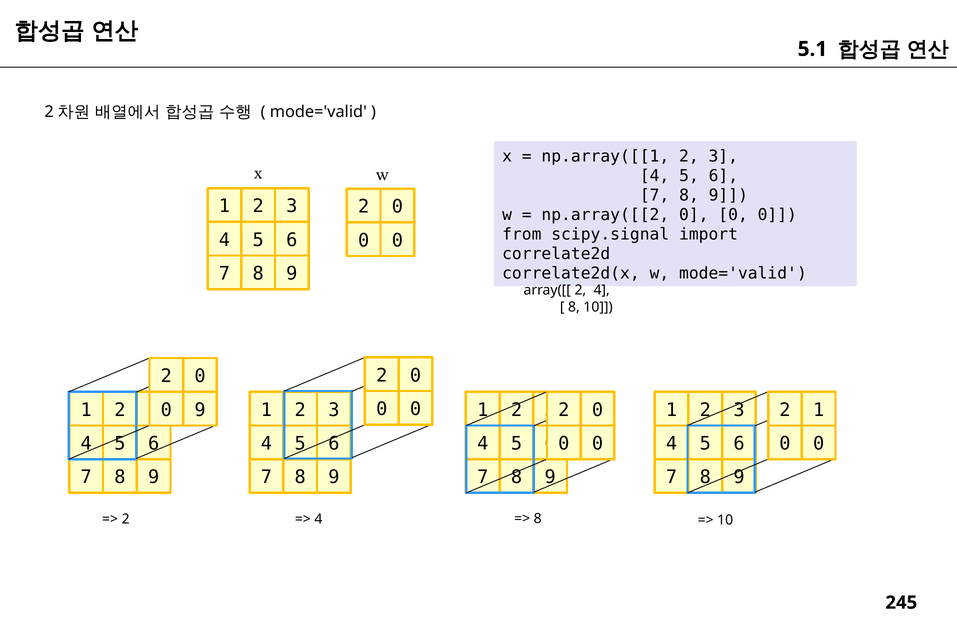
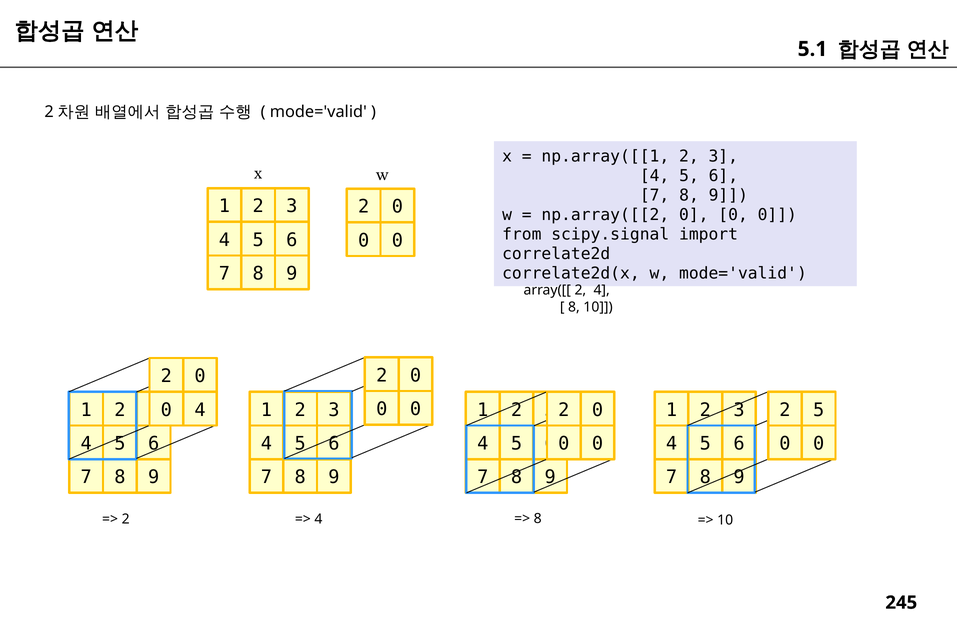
0 9: 9 -> 4
2 1: 1 -> 5
